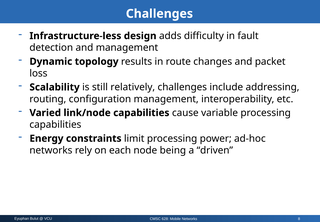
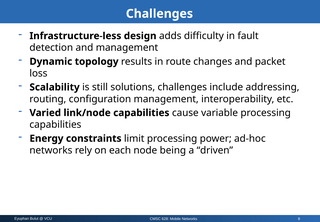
relatively: relatively -> solutions
